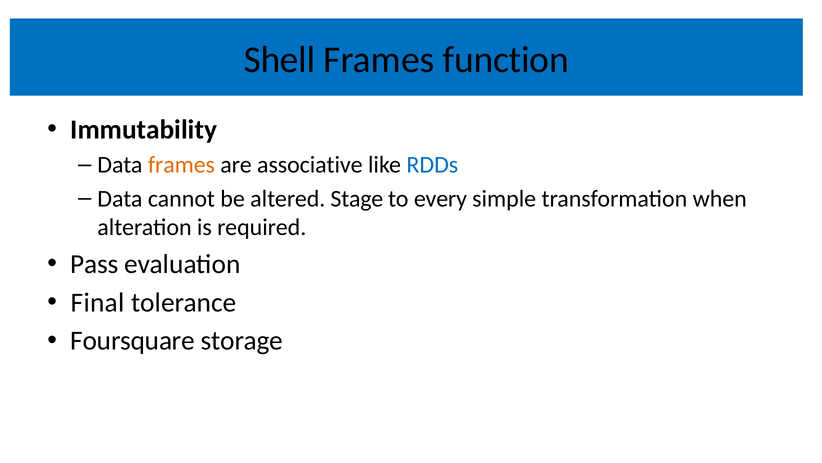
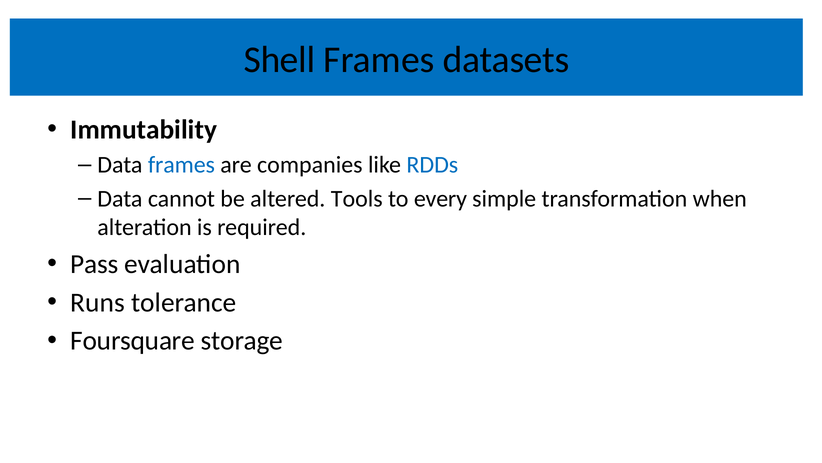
function: function -> datasets
frames at (181, 165) colour: orange -> blue
associative: associative -> companies
Stage: Stage -> Tools
Final: Final -> Runs
